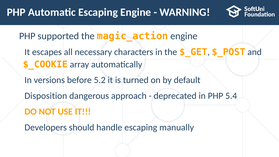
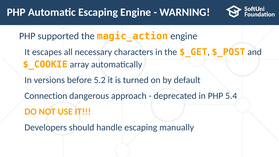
Disposition: Disposition -> Connection
